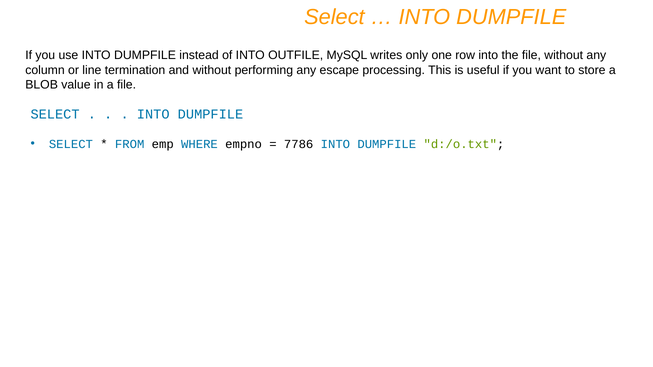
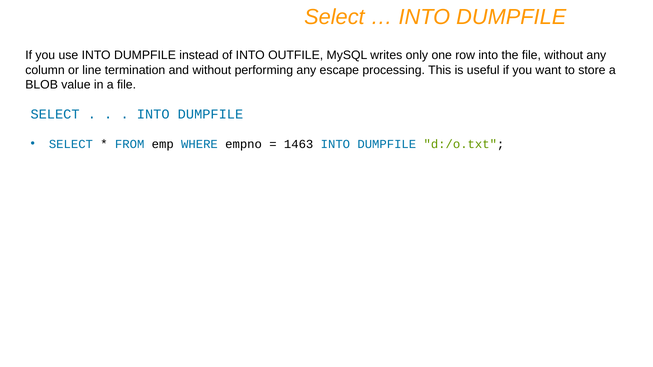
7786: 7786 -> 1463
